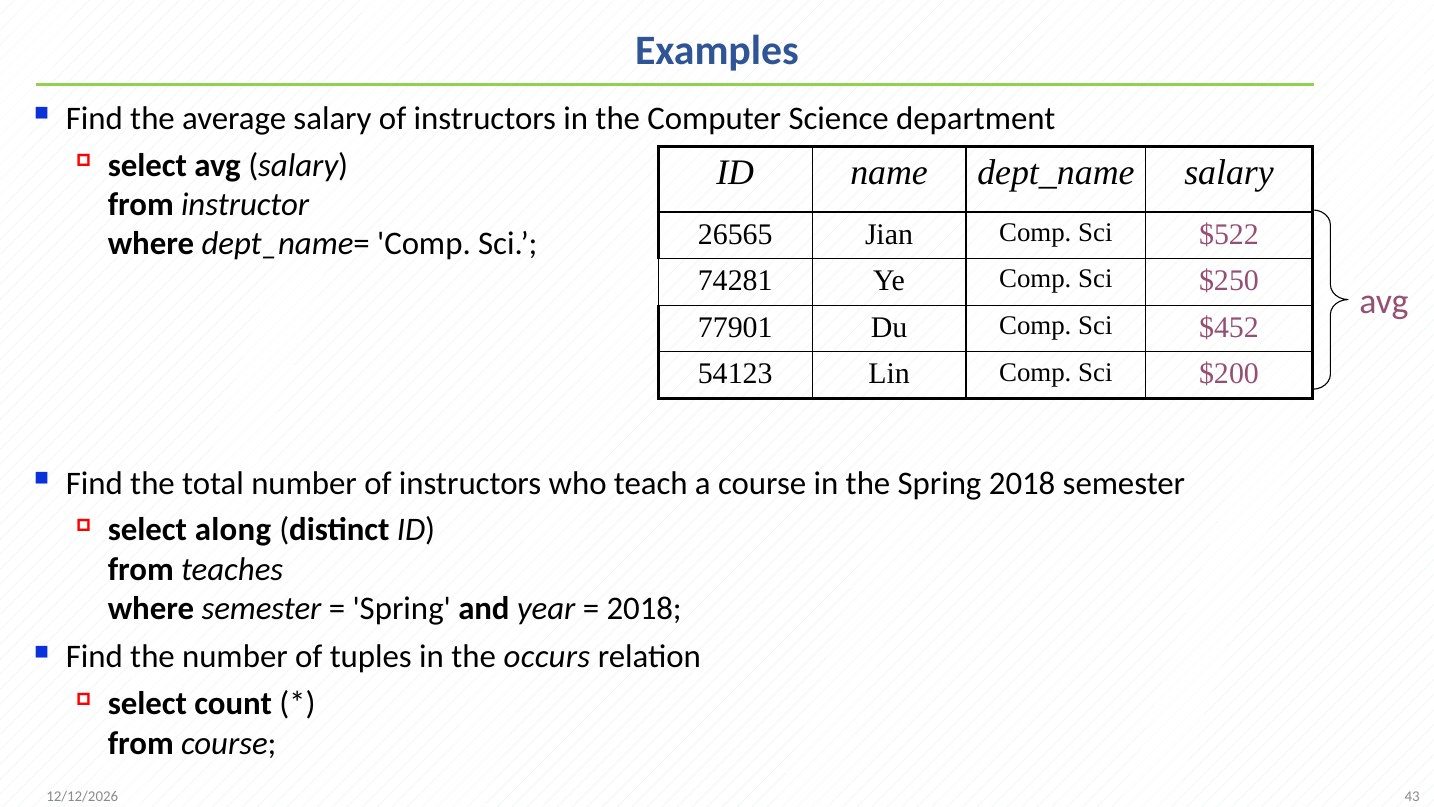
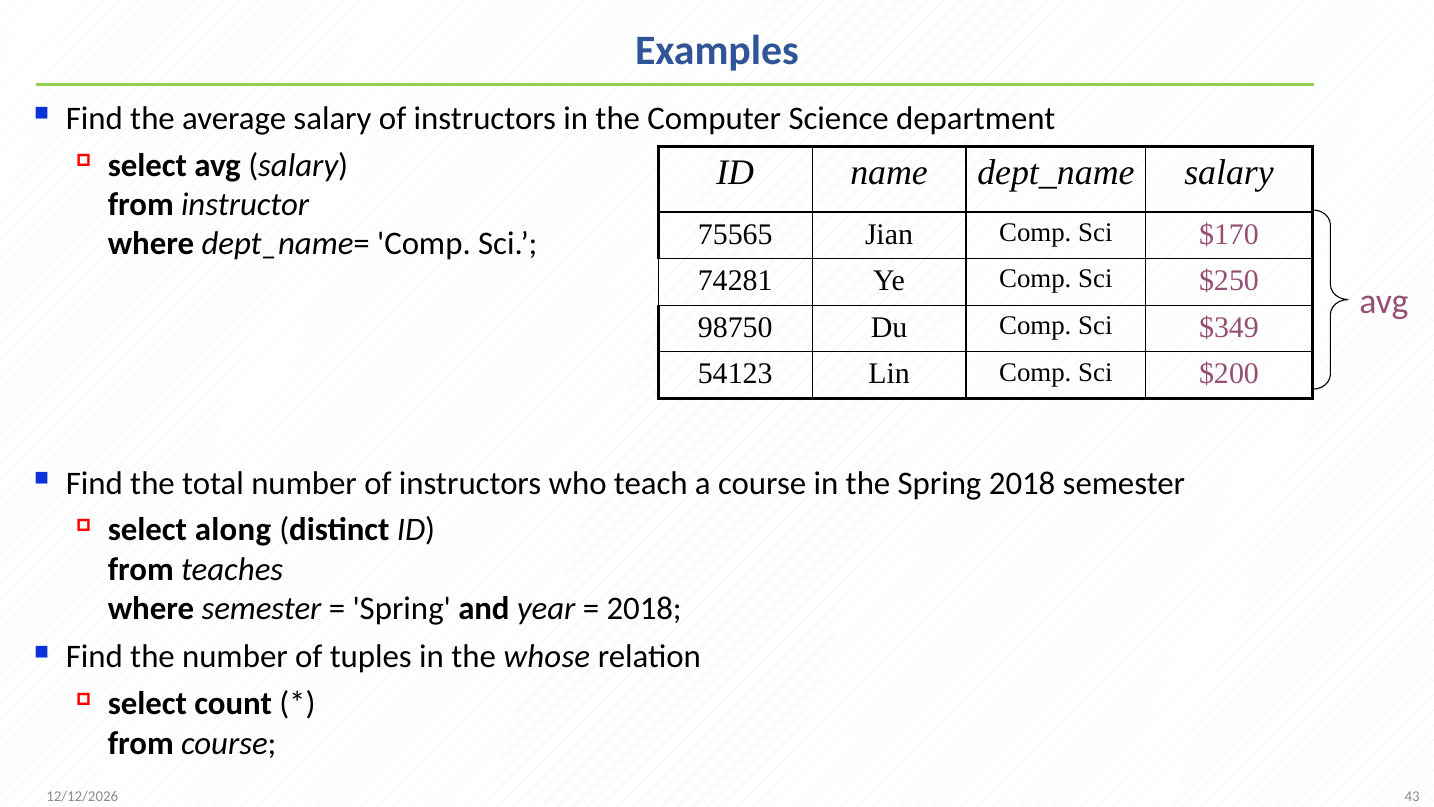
26565: 26565 -> 75565
$522: $522 -> $170
77901: 77901 -> 98750
$452: $452 -> $349
occurs: occurs -> whose
